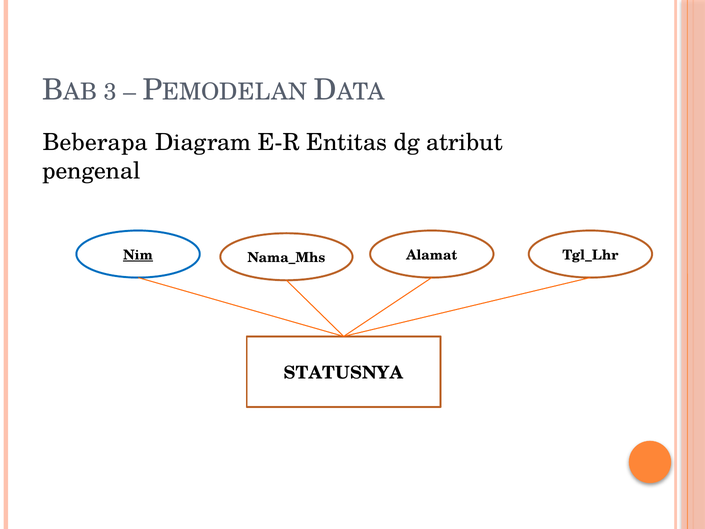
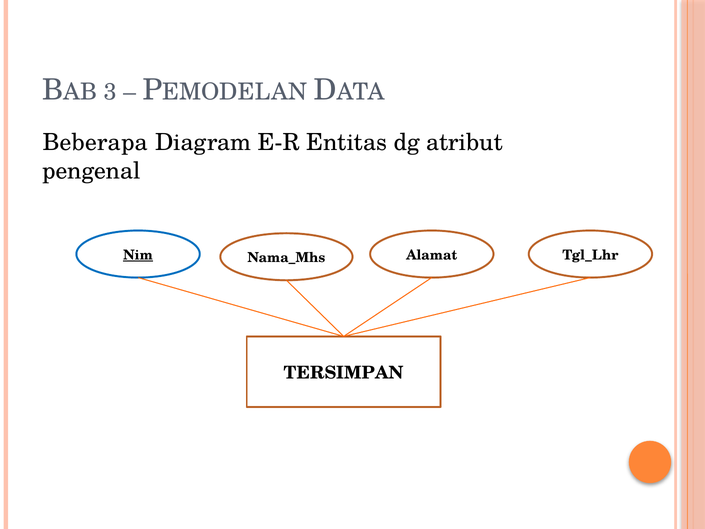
STATUSNYA: STATUSNYA -> TERSIMPAN
